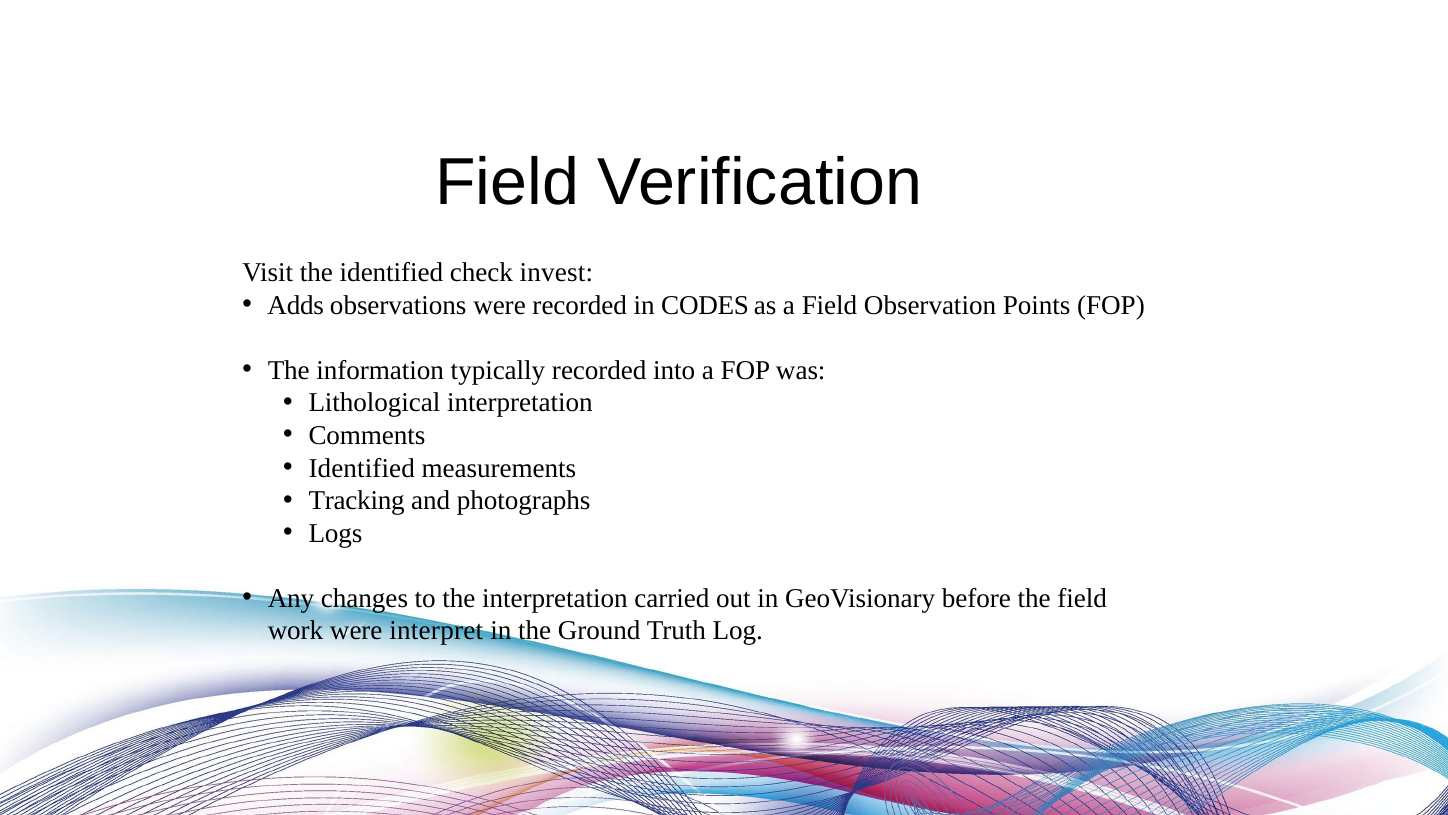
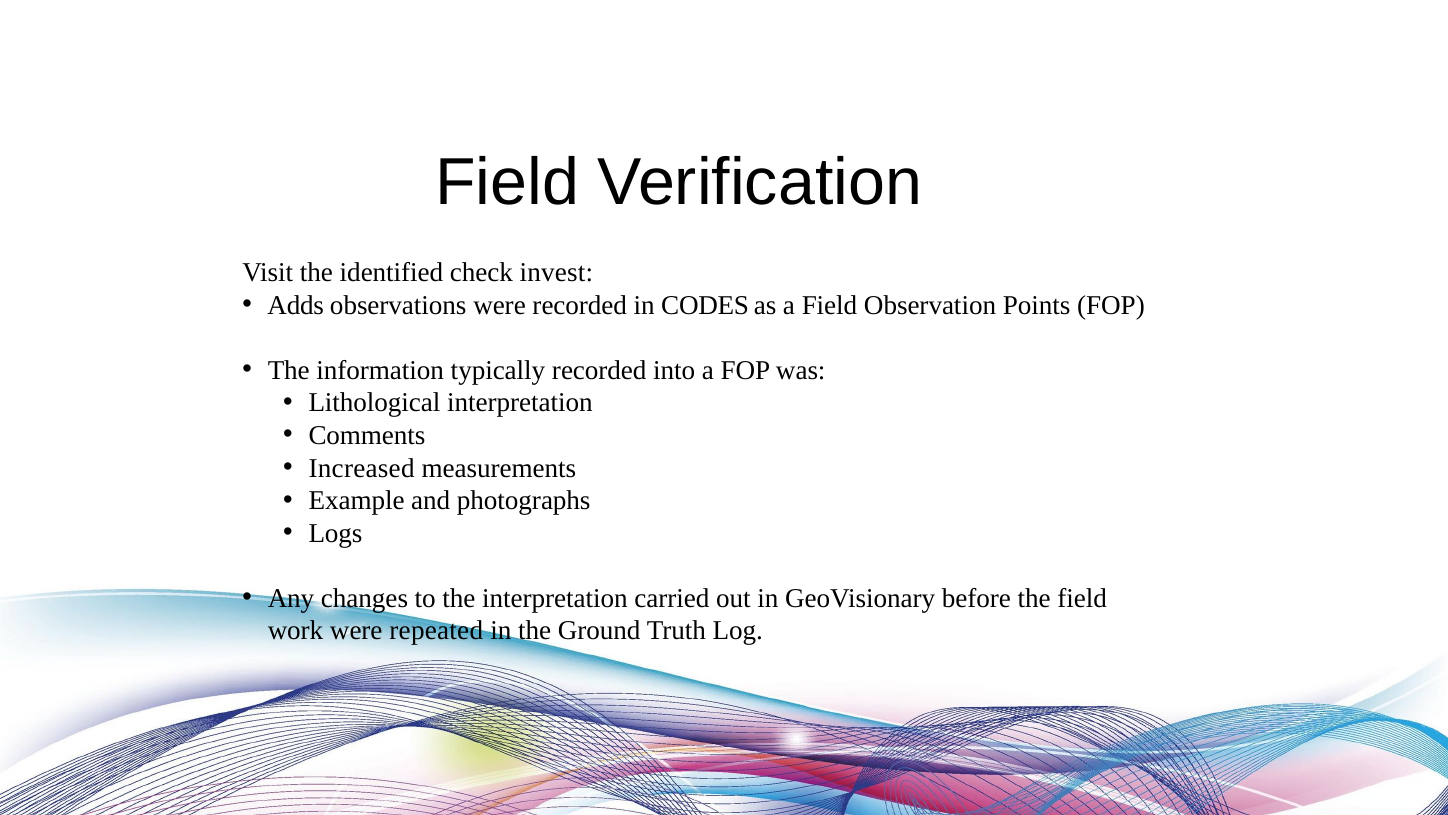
Identified at (362, 468): Identified -> Increased
Tracking: Tracking -> Example
interpret: interpret -> repeated
